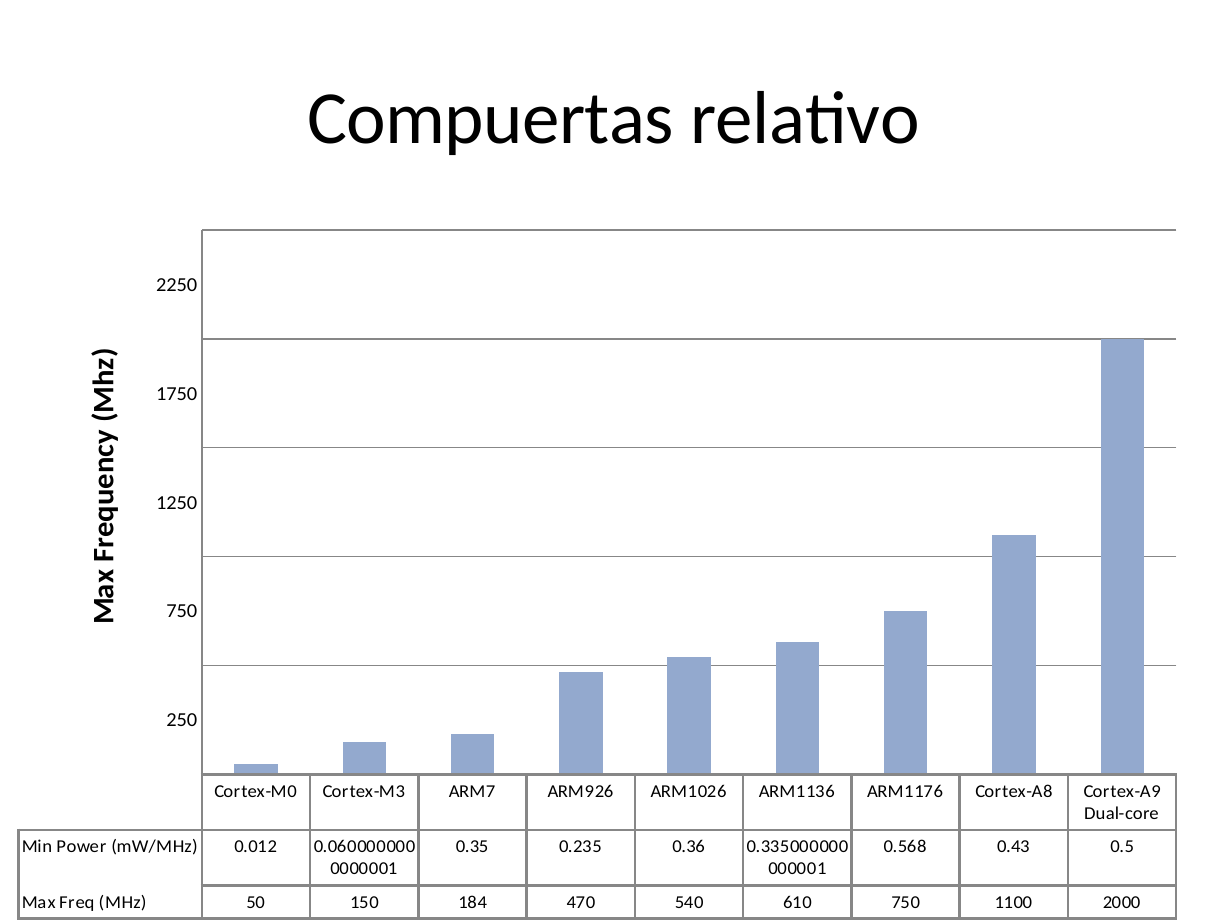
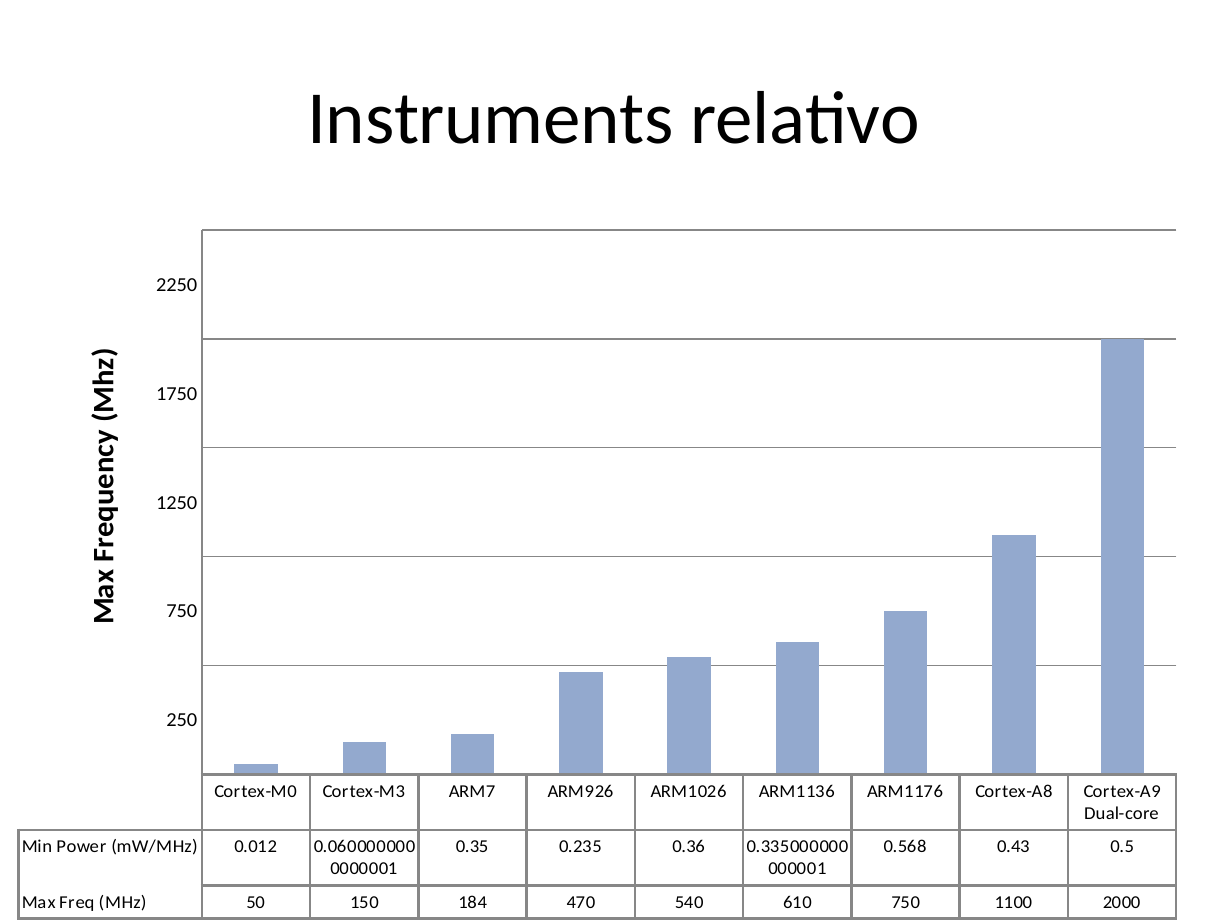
Compuertas: Compuertas -> Instruments
